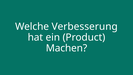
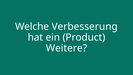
Machen: Machen -> Weitere
